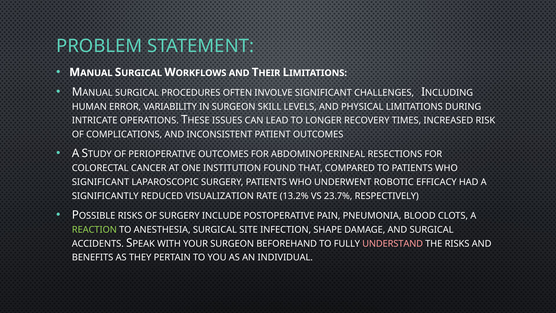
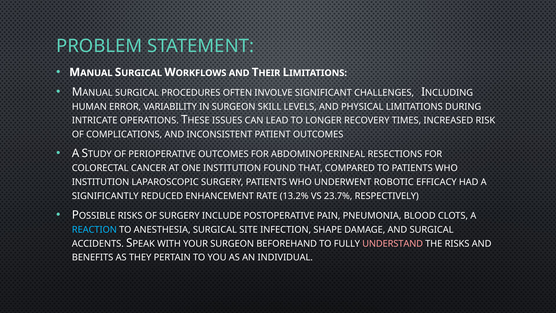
SIGNIFICANT at (101, 182): SIGNIFICANT -> INSTITUTION
VISUALIZATION: VISUALIZATION -> ENHANCEMENT
REACTION colour: light green -> light blue
